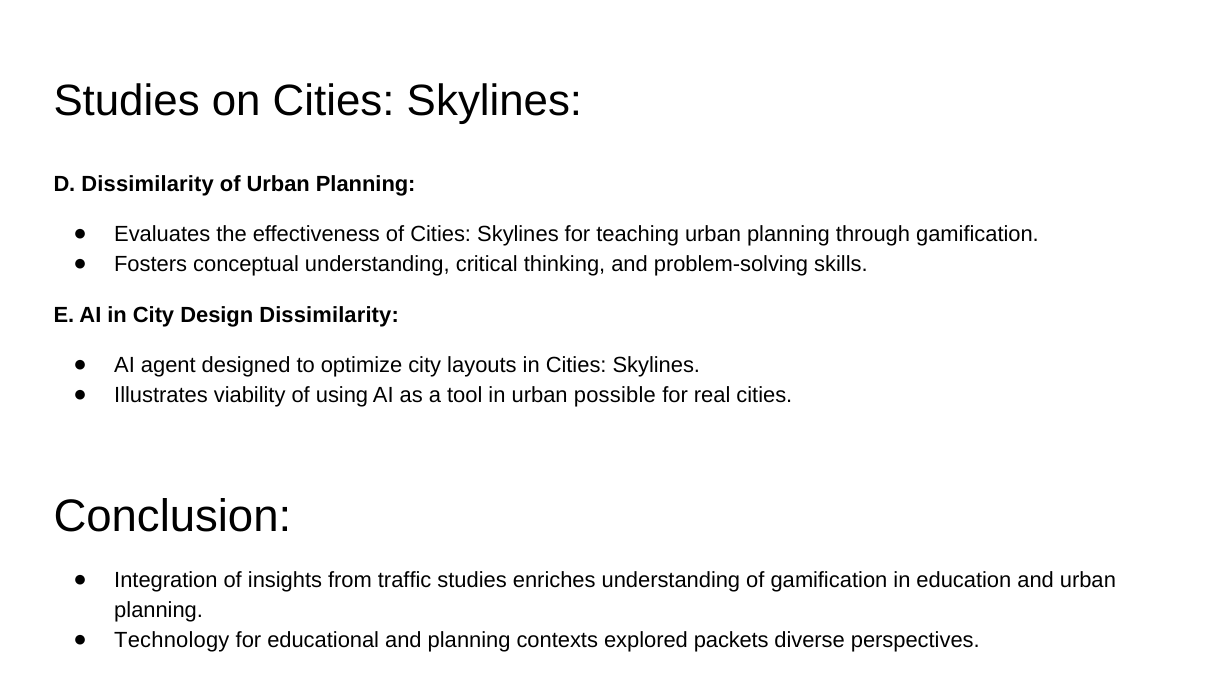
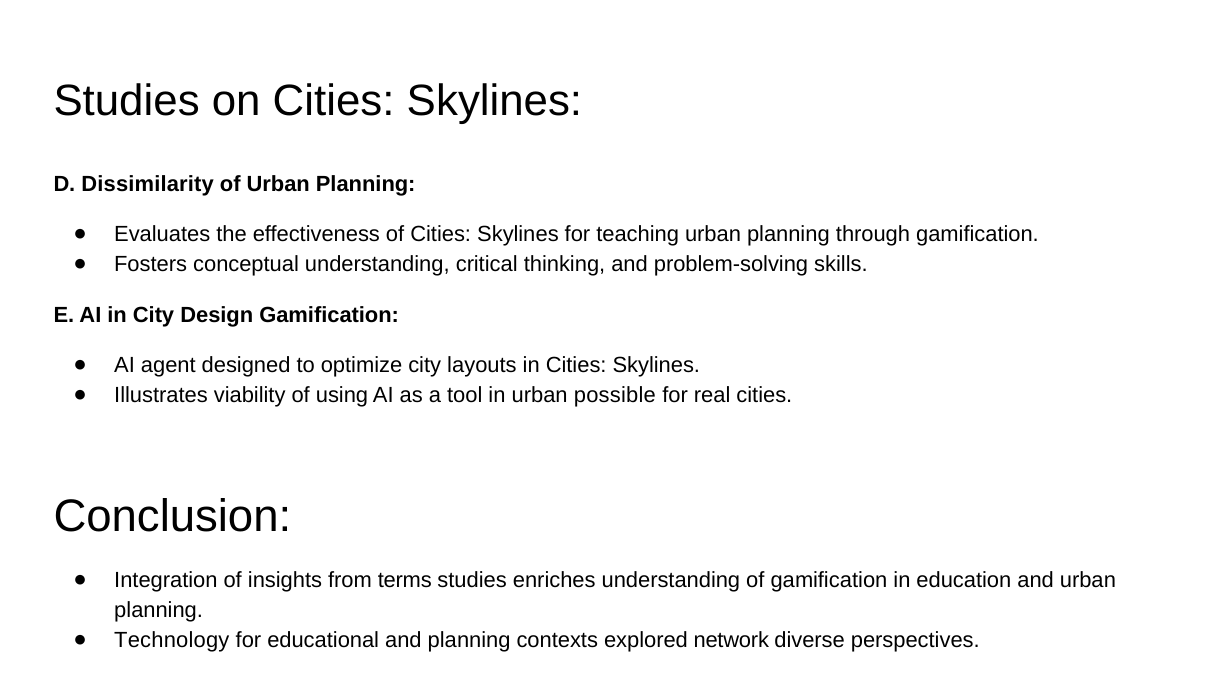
Design Dissimilarity: Dissimilarity -> Gamification
traffic: traffic -> terms
packets: packets -> network
